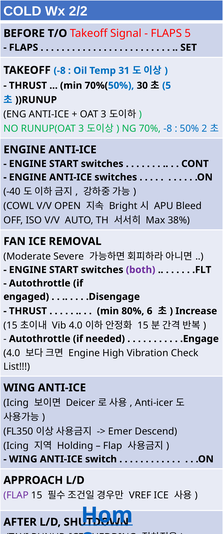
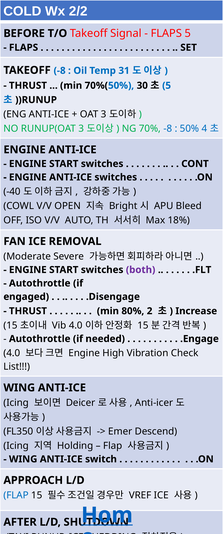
2: 2 -> 4
38%: 38% -> 18%
6: 6 -> 2
FLAP at (16, 495) colour: purple -> blue
